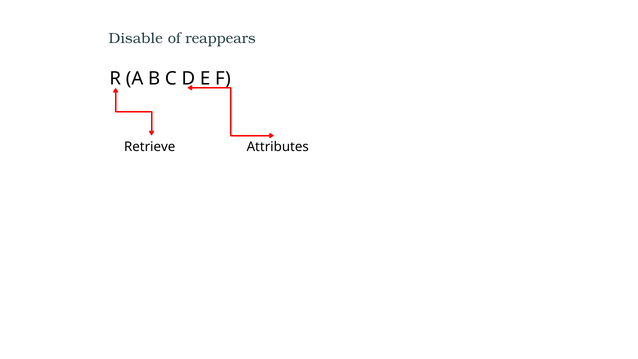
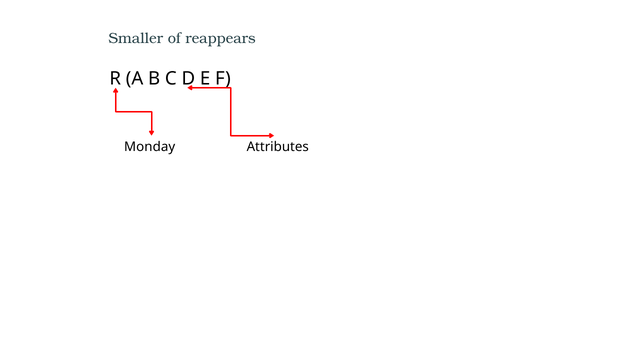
Disable: Disable -> Smaller
Retrieve: Retrieve -> Monday
